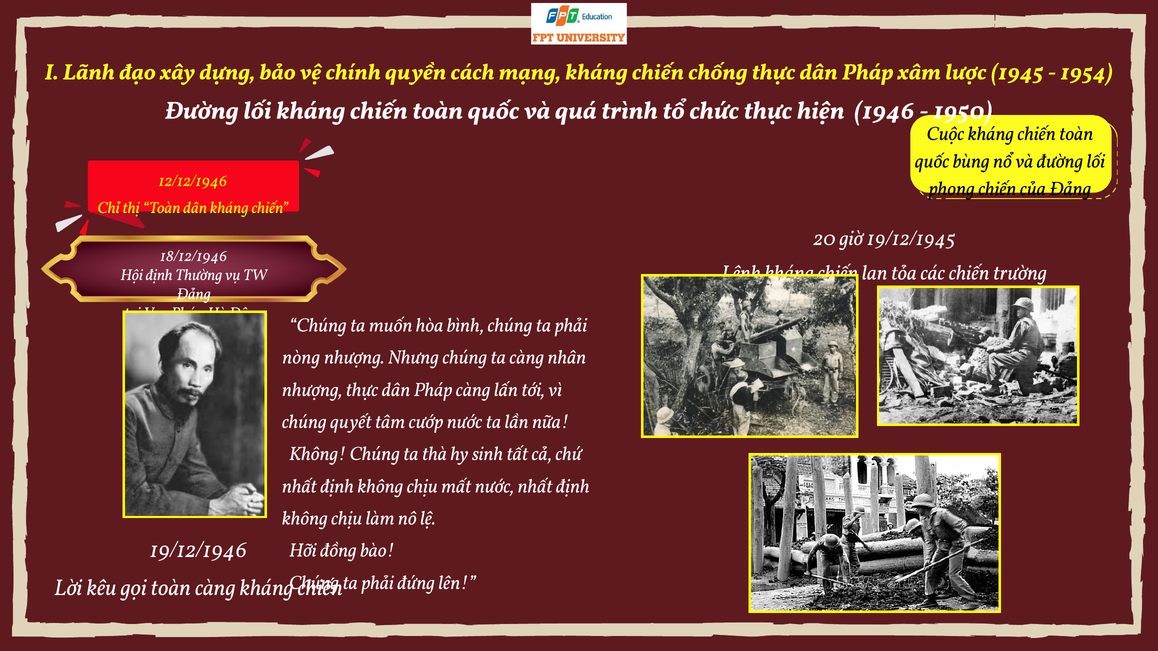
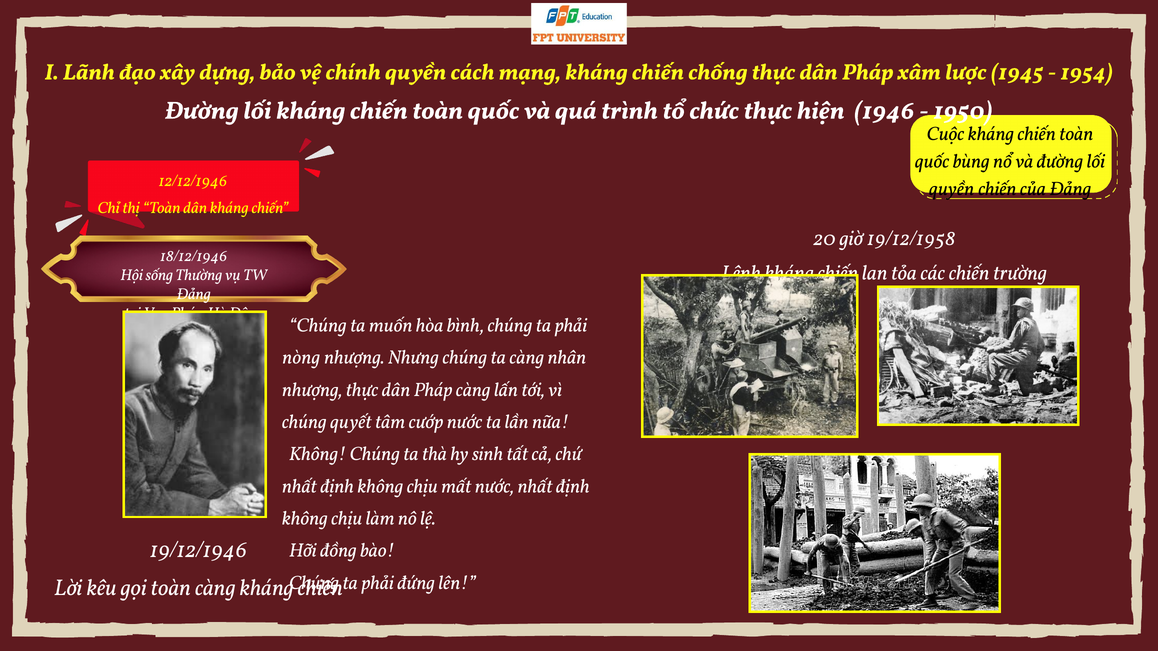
phong at (952, 189): phong -> quyền
19/12/1945: 19/12/1945 -> 19/12/1958
Hội định: định -> sống
